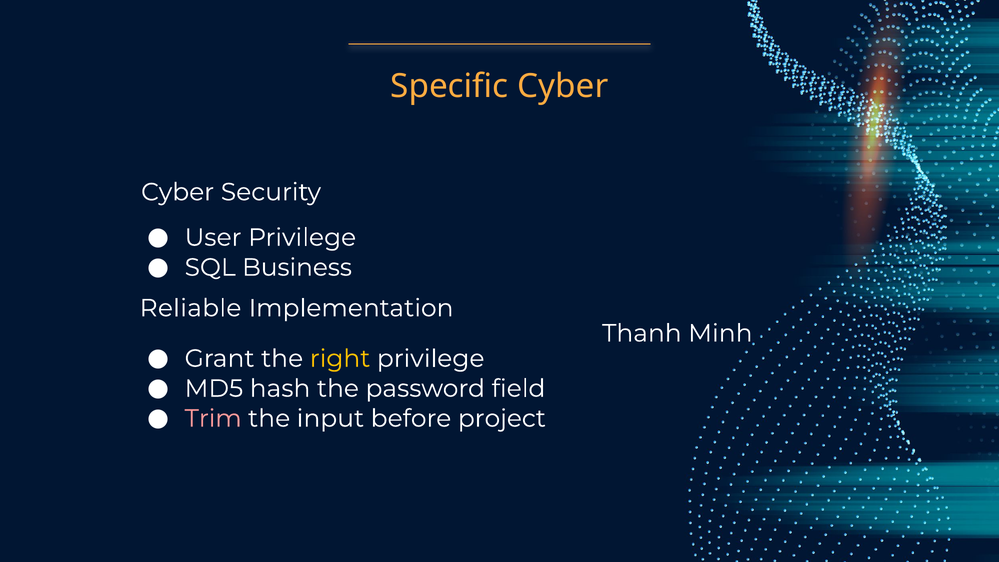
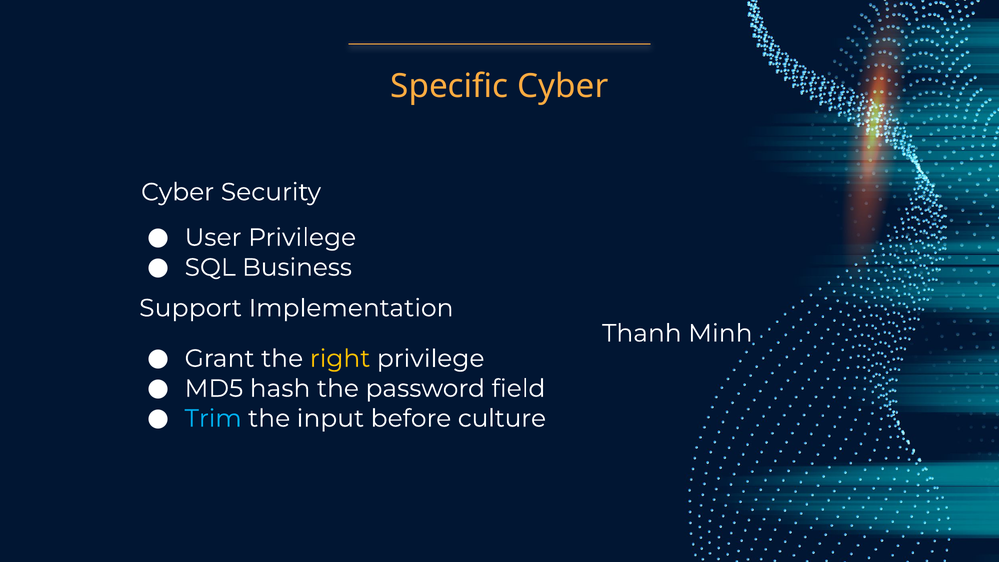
Reliable: Reliable -> Support
Trim colour: pink -> light blue
project: project -> culture
